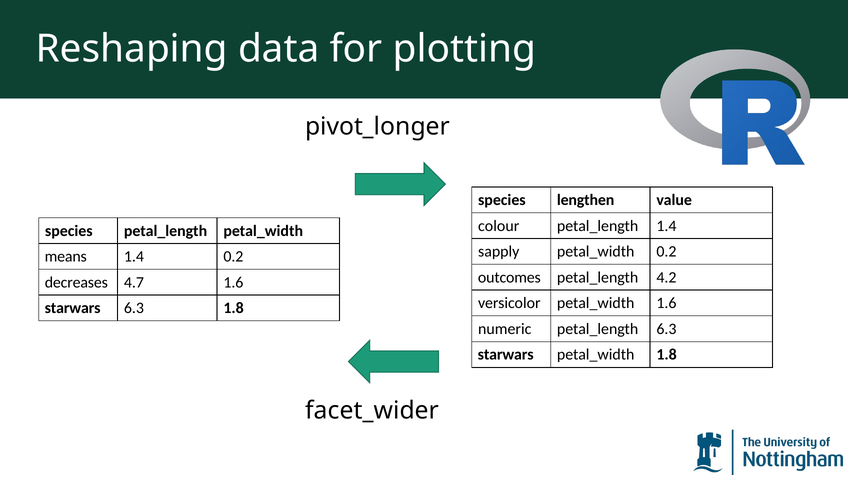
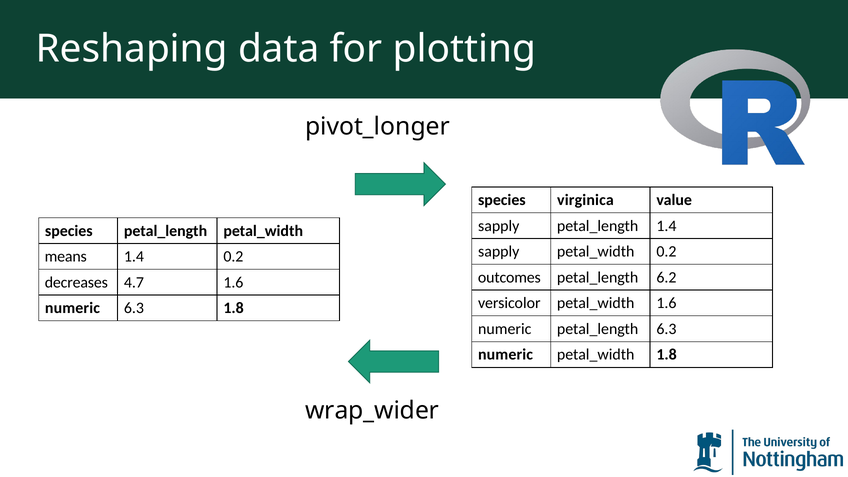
lengthen: lengthen -> virginica
colour at (499, 226): colour -> sapply
4.2: 4.2 -> 6.2
starwars at (73, 308): starwars -> numeric
starwars at (506, 355): starwars -> numeric
facet_wider: facet_wider -> wrap_wider
